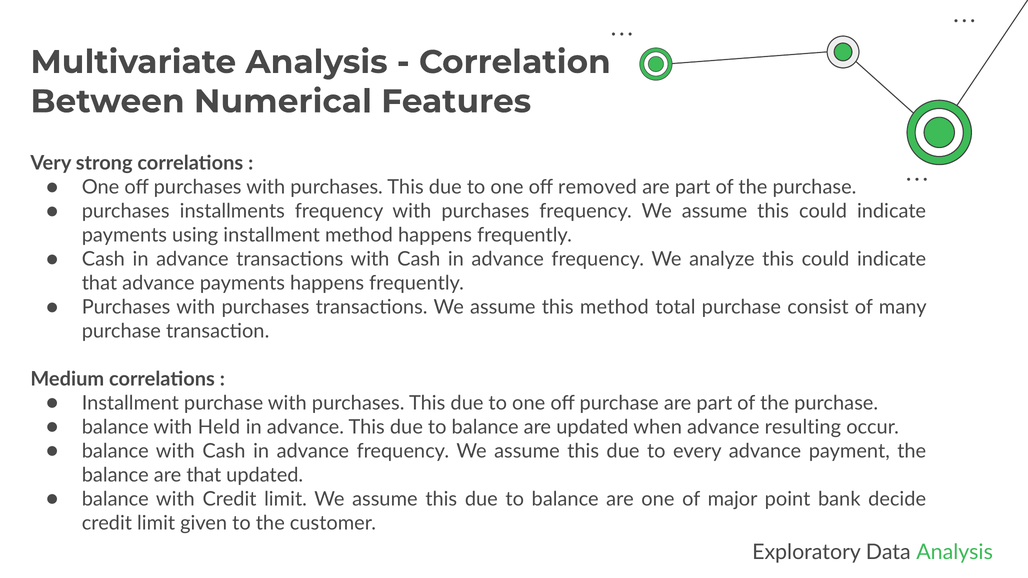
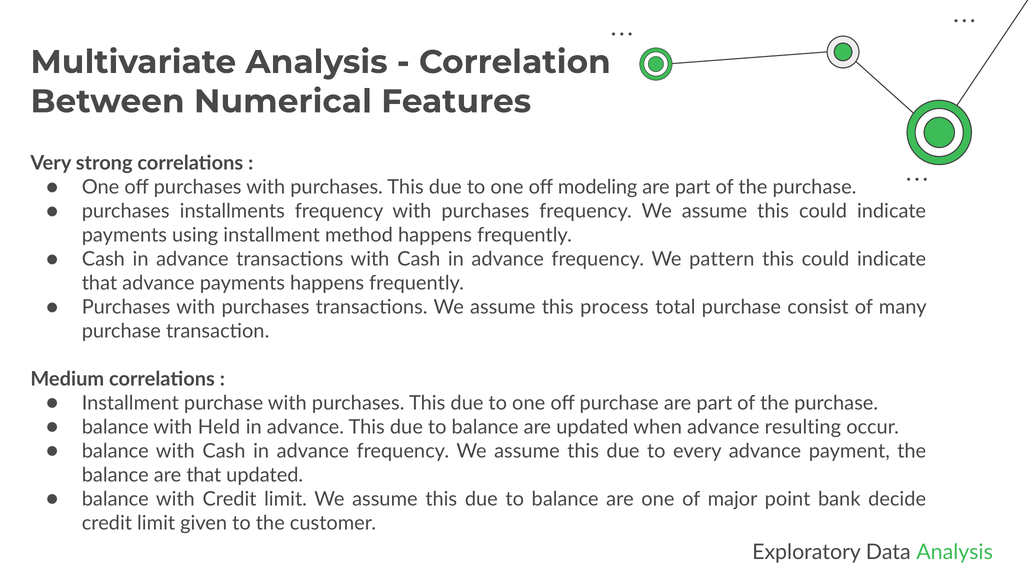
removed: removed -> modeling
analyze: analyze -> pattern
this method: method -> process
